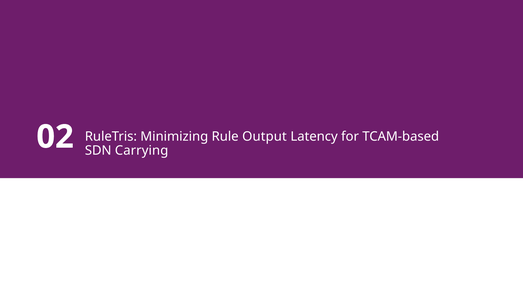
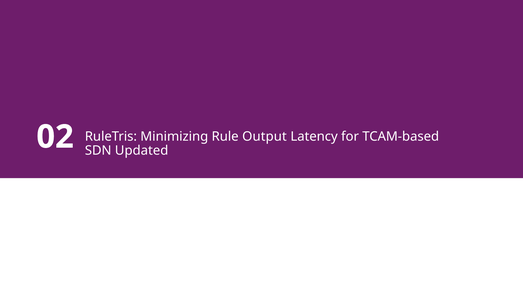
Carrying: Carrying -> Updated
